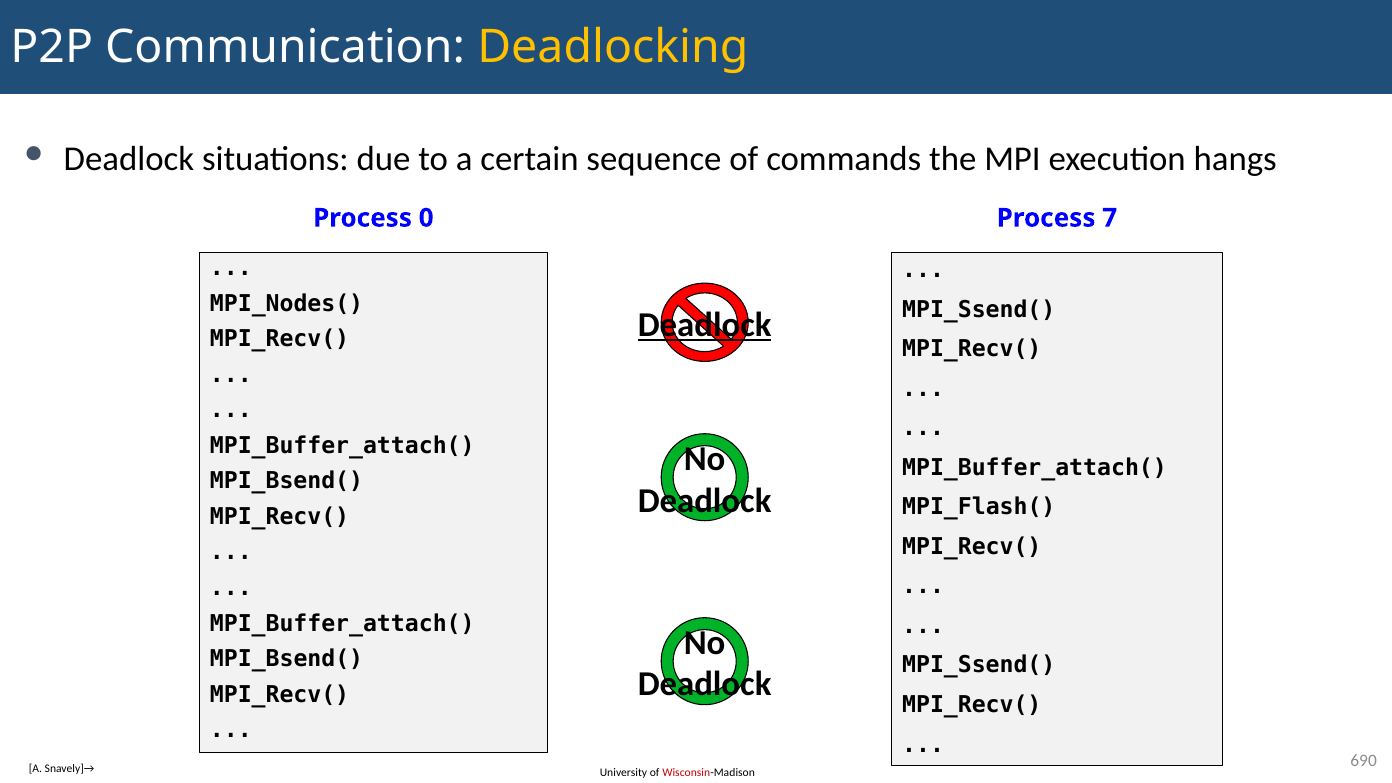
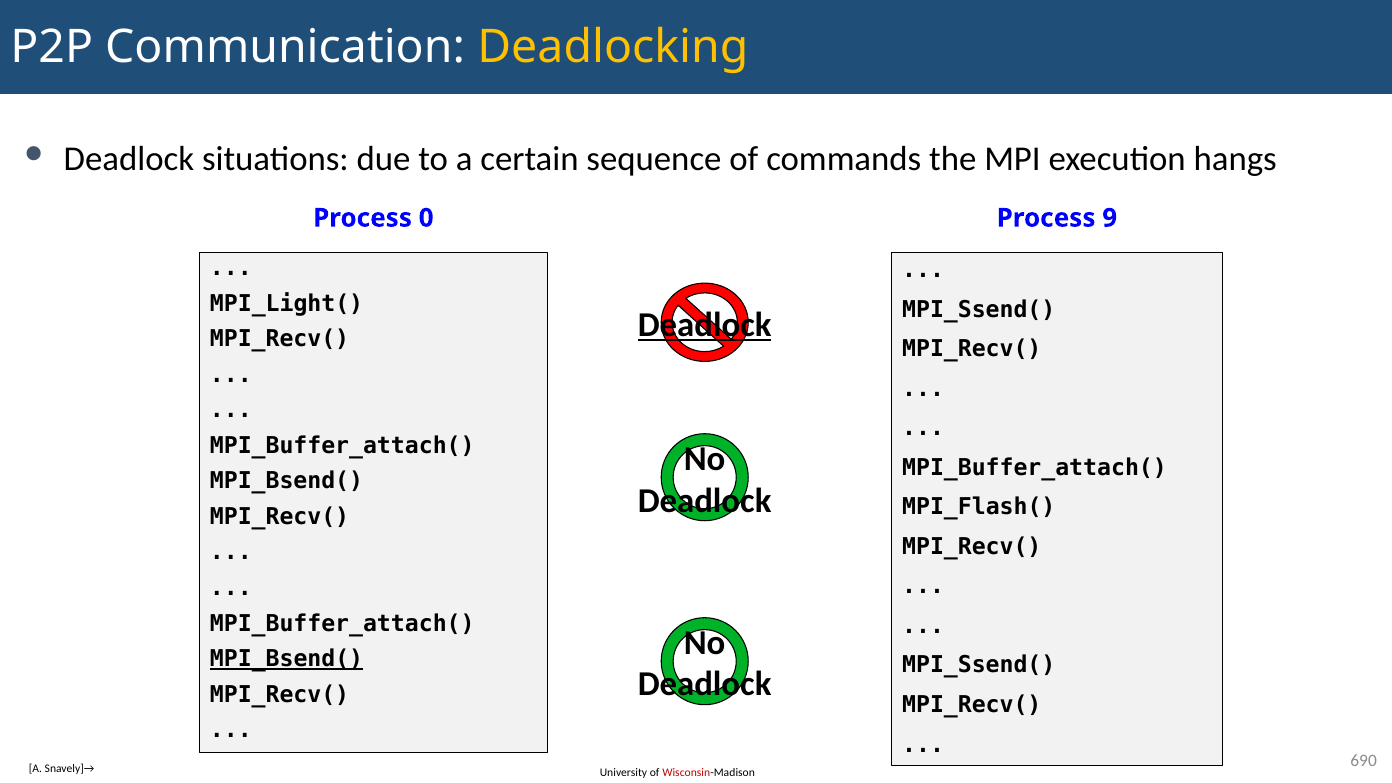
7: 7 -> 9
MPI_Nodes(: MPI_Nodes( -> MPI_Light(
MPI_Bsend( at (287, 659) underline: none -> present
